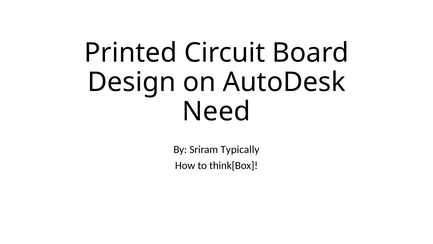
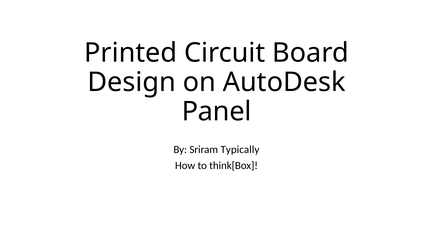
Need: Need -> Panel
